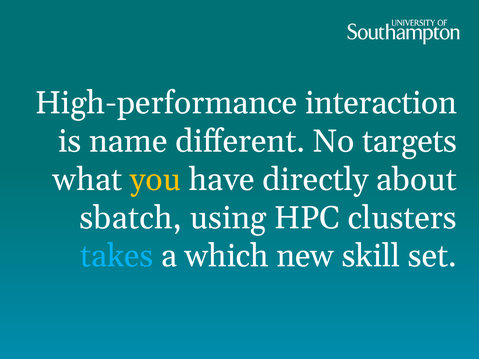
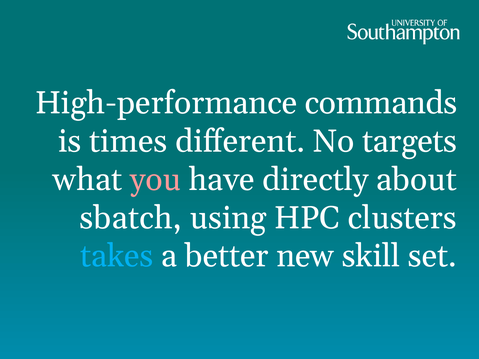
interaction: interaction -> commands
name: name -> times
you colour: yellow -> pink
which: which -> better
